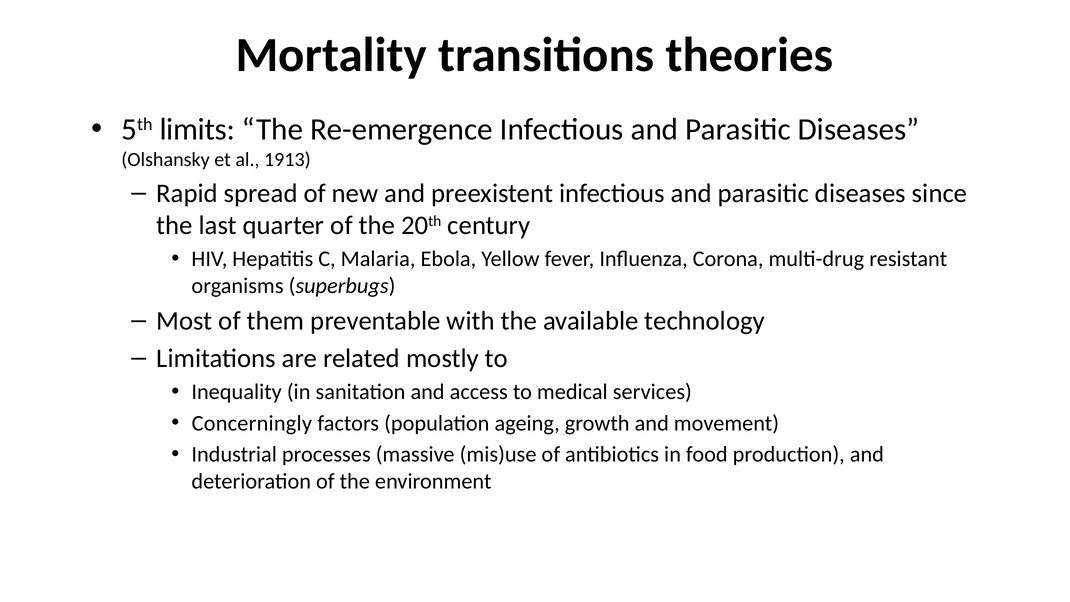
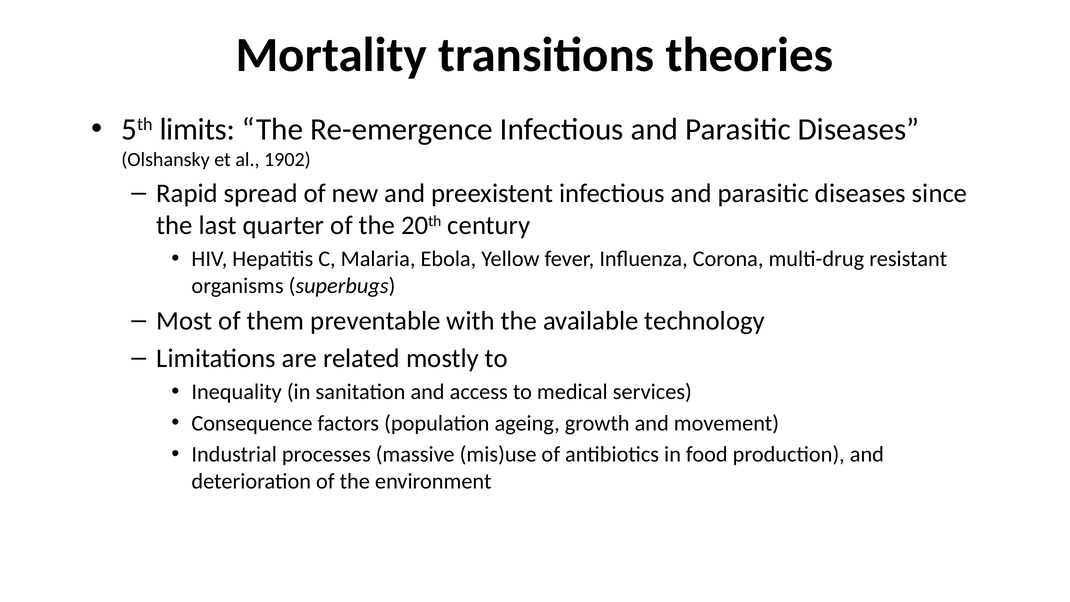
1913: 1913 -> 1902
Concerningly: Concerningly -> Consequence
